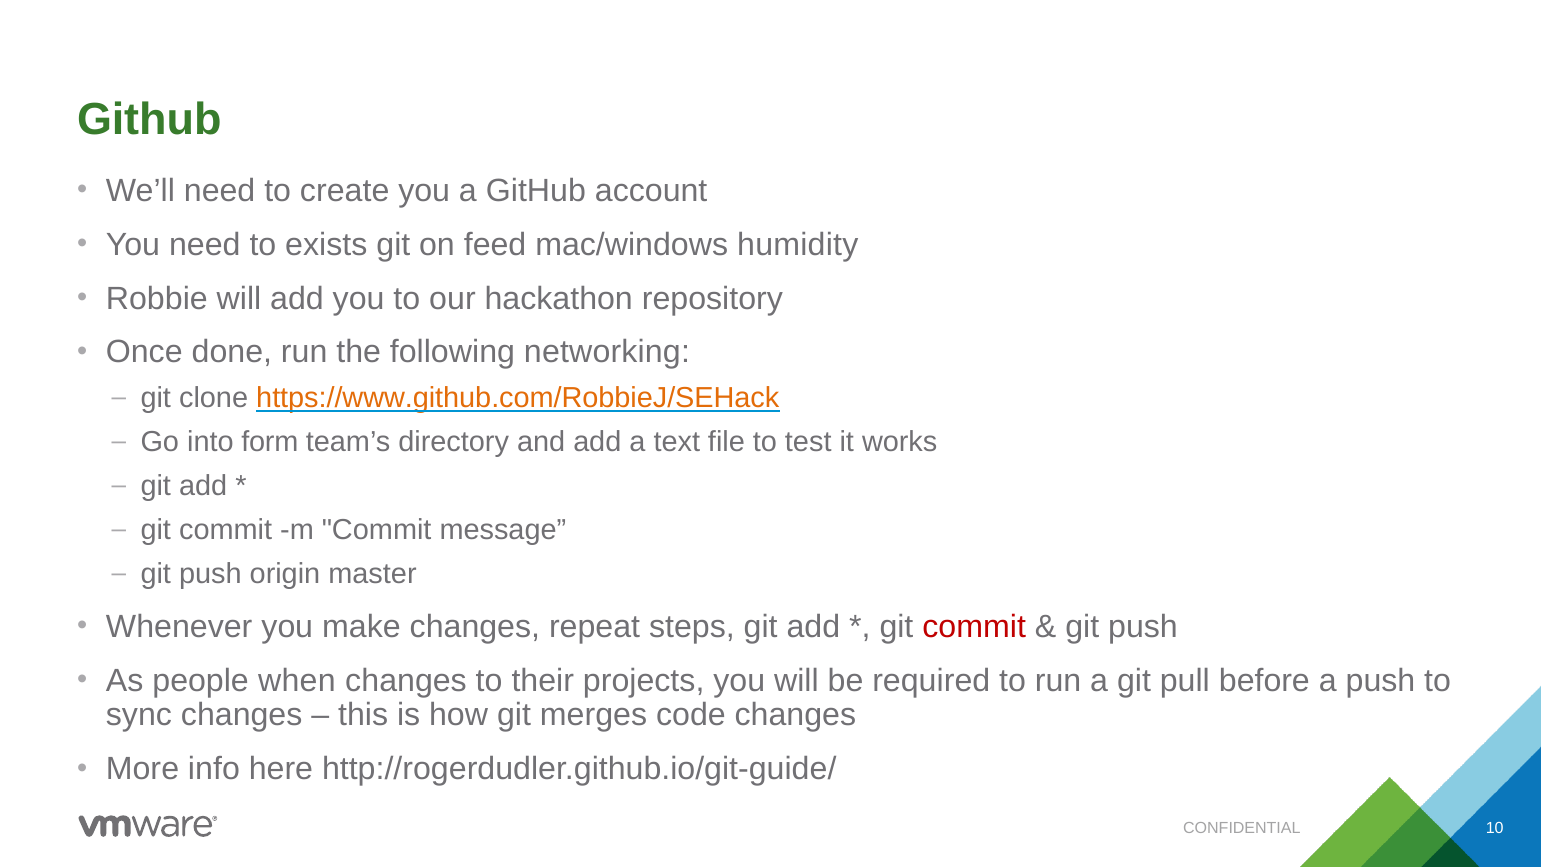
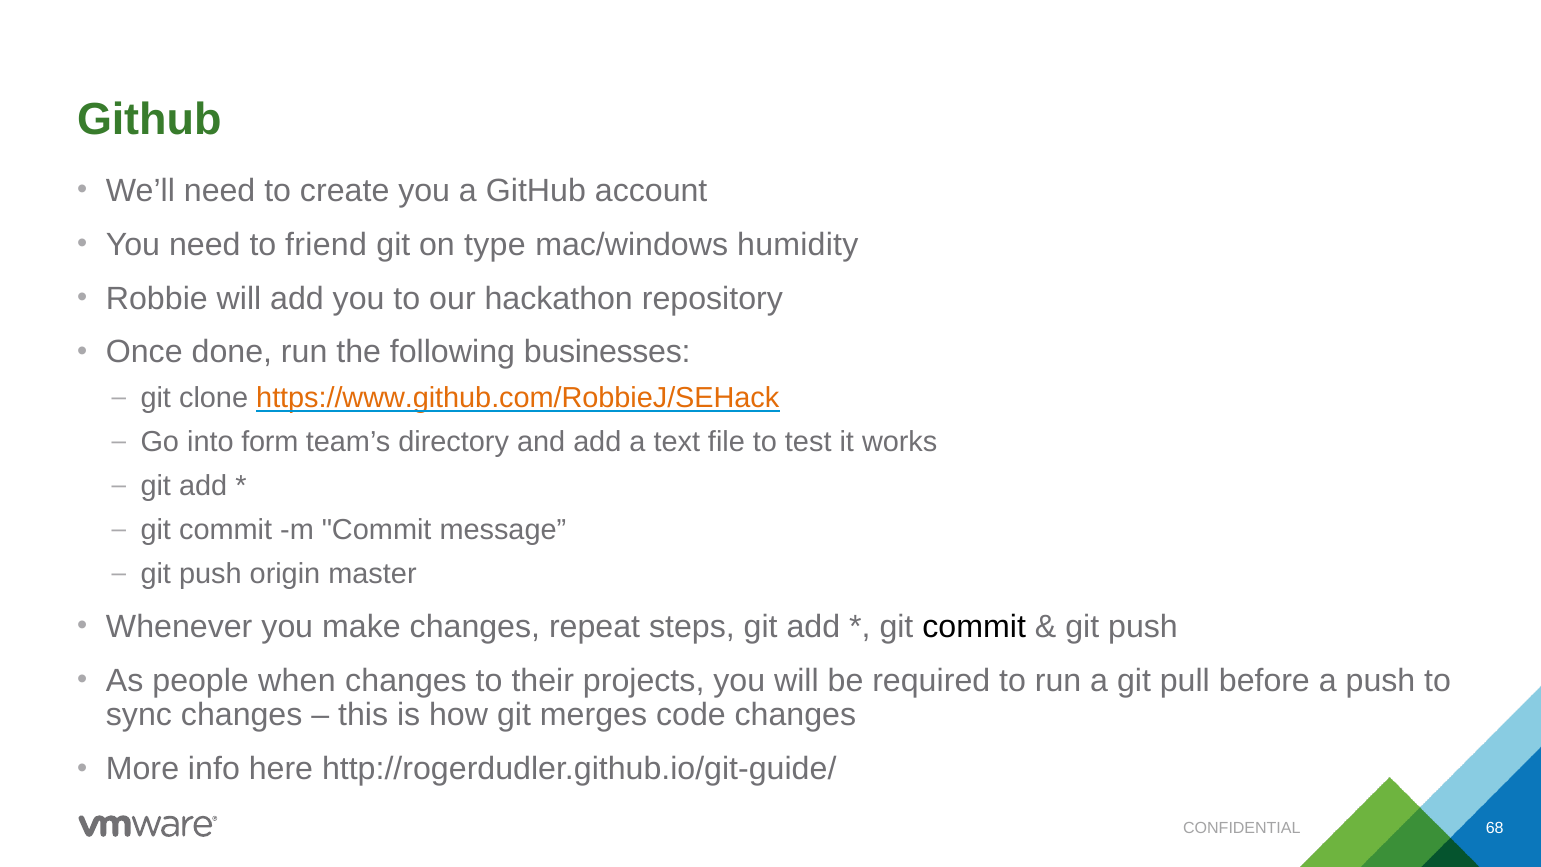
exists: exists -> friend
feed: feed -> type
networking: networking -> businesses
commit at (974, 627) colour: red -> black
10: 10 -> 68
